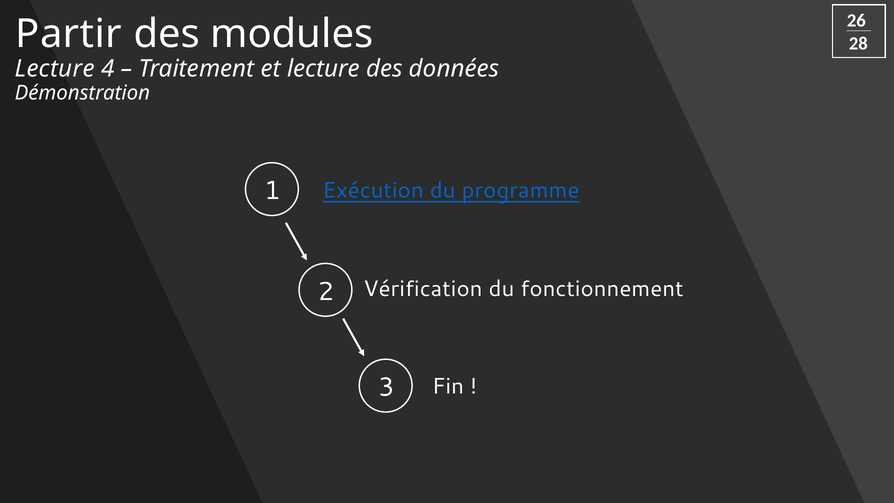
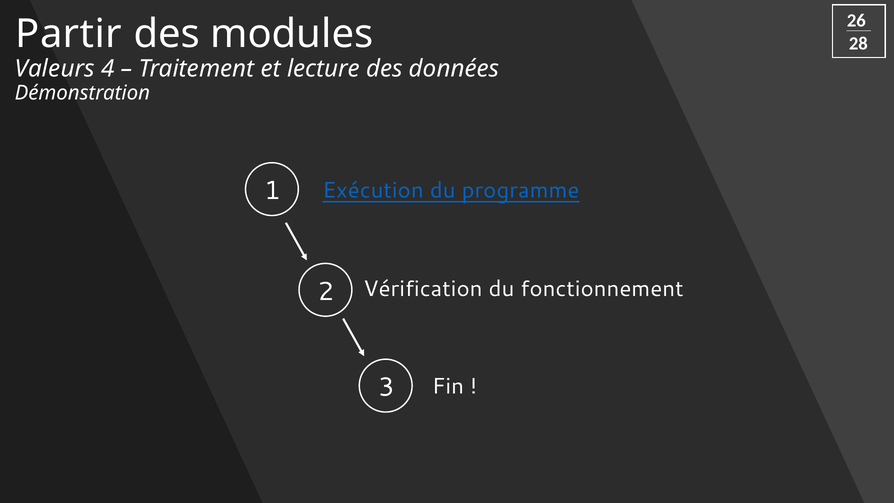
Lecture at (55, 69): Lecture -> Valeurs
